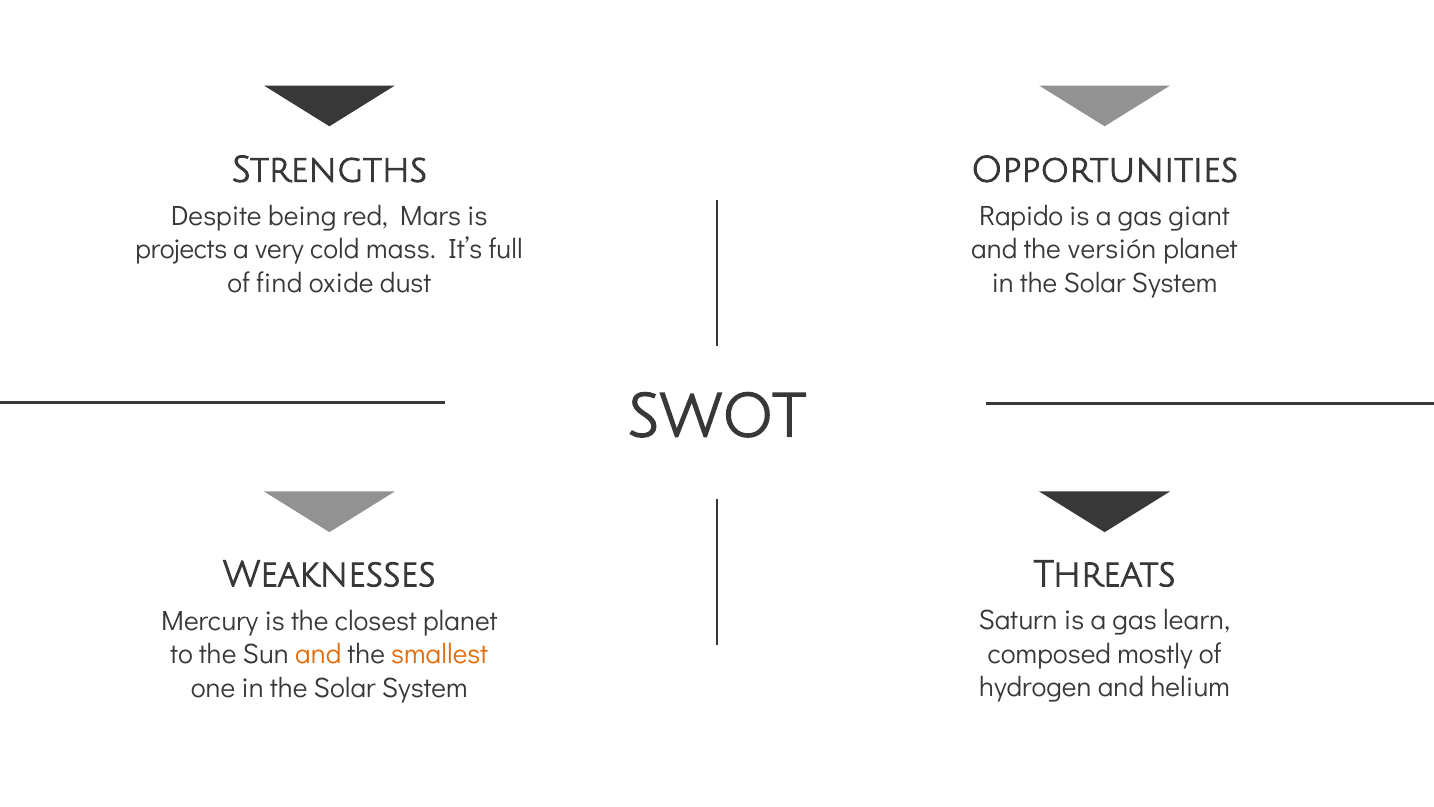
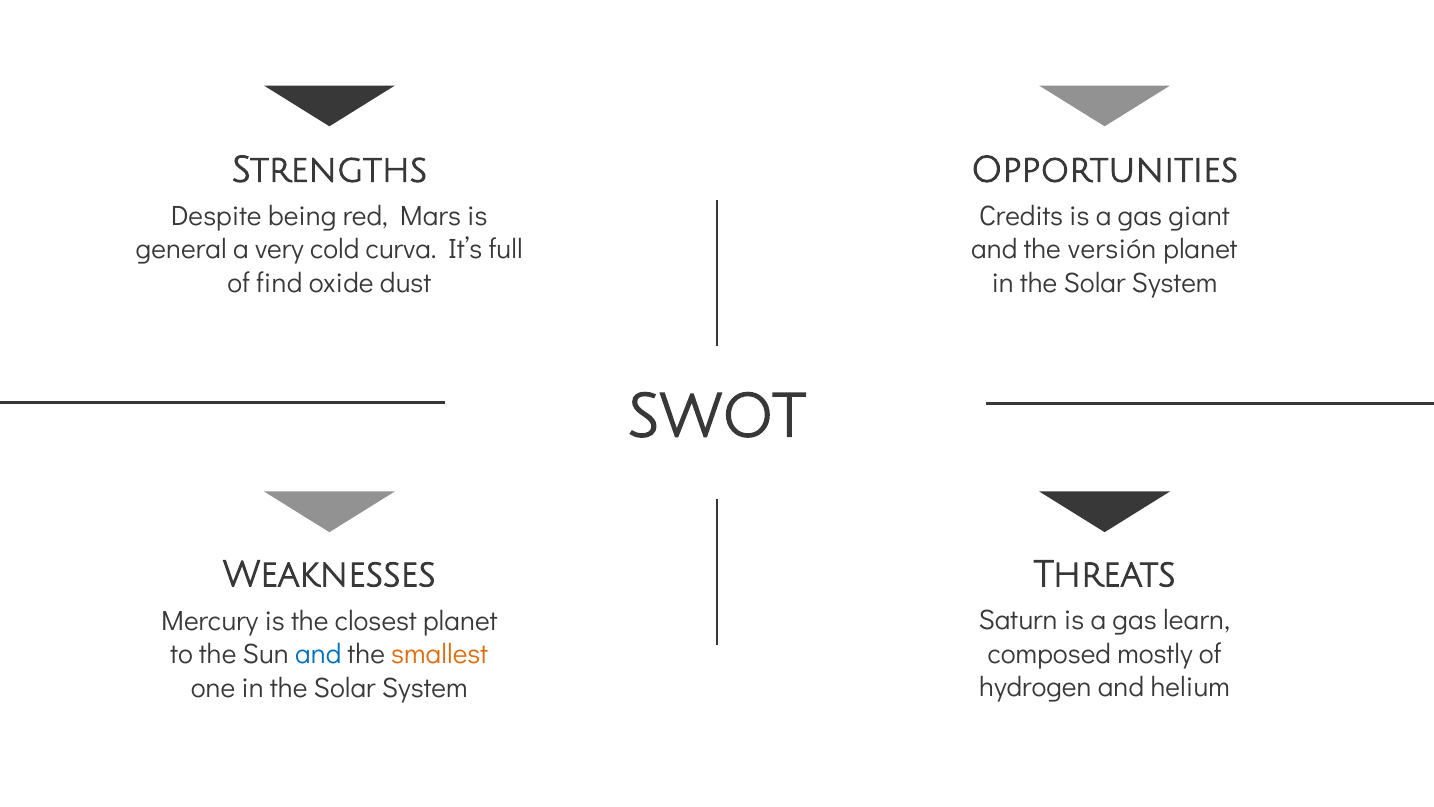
Rapido: Rapido -> Credits
projects: projects -> general
mass: mass -> curva
and at (318, 654) colour: orange -> blue
